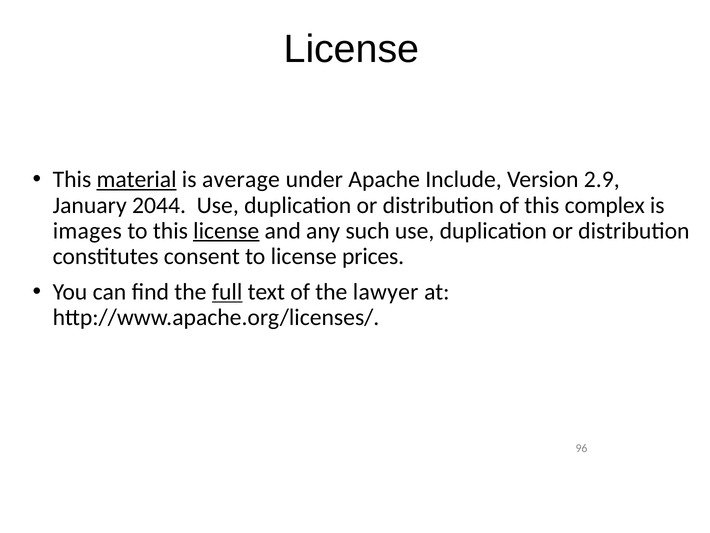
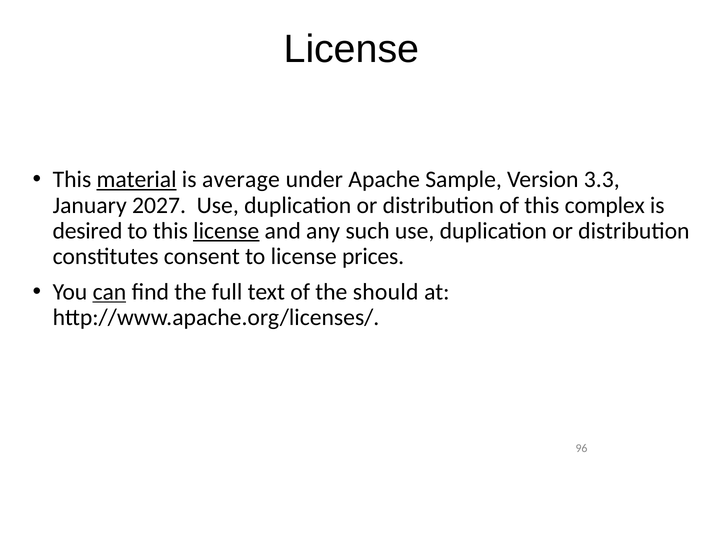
Include: Include -> Sample
2.9: 2.9 -> 3.3
2044: 2044 -> 2027
images: images -> desired
can underline: none -> present
full underline: present -> none
lawyer: lawyer -> should
